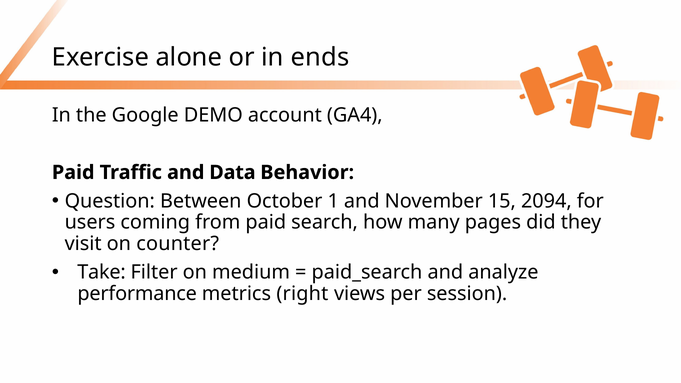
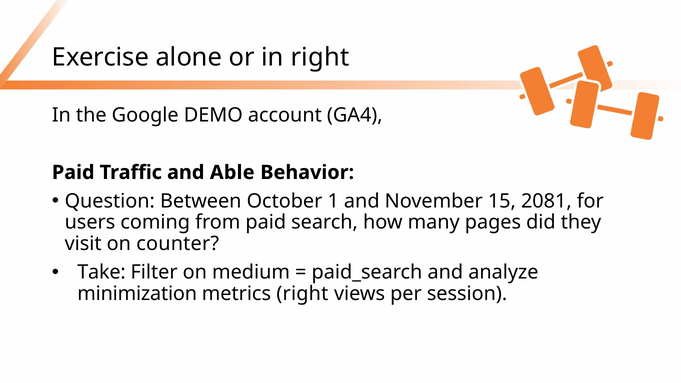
in ends: ends -> right
Data: Data -> Able
2094: 2094 -> 2081
performance: performance -> minimization
